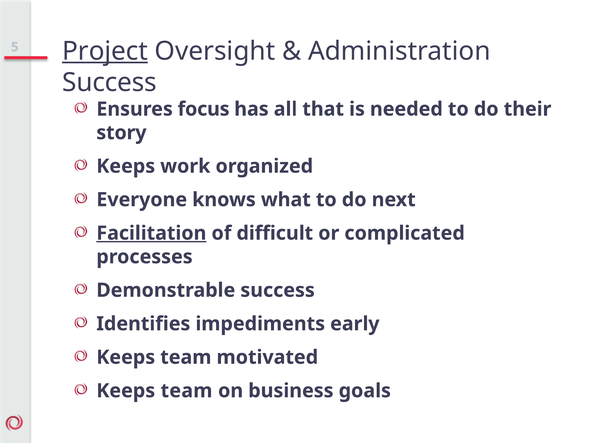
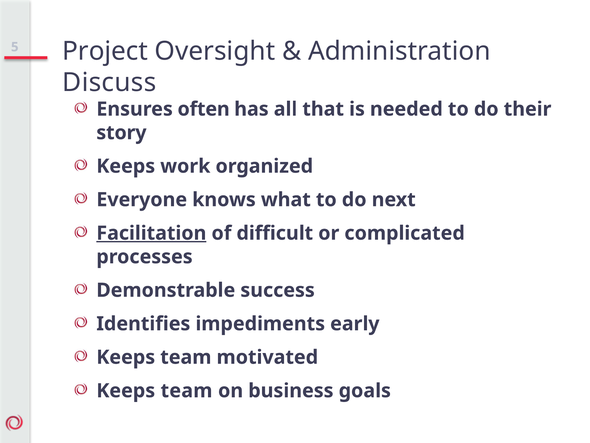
Project underline: present -> none
Success at (110, 82): Success -> Discuss
focus: focus -> often
